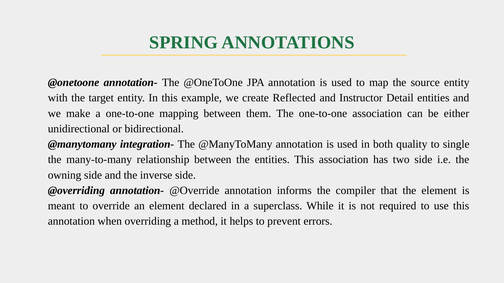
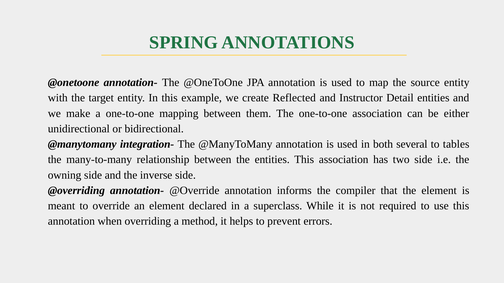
quality: quality -> several
single: single -> tables
